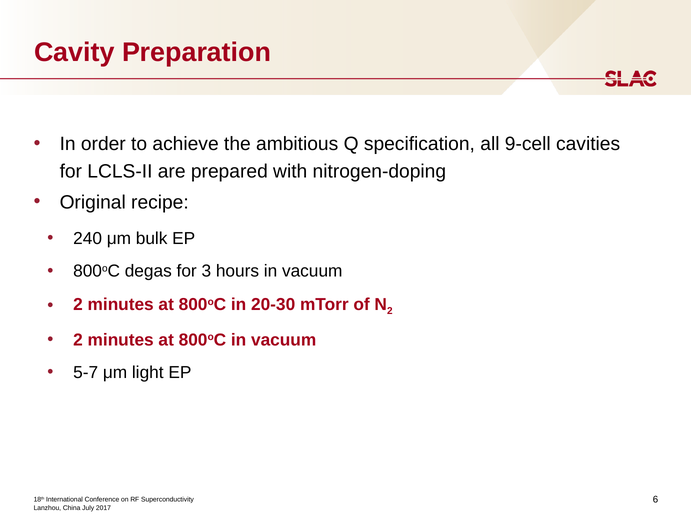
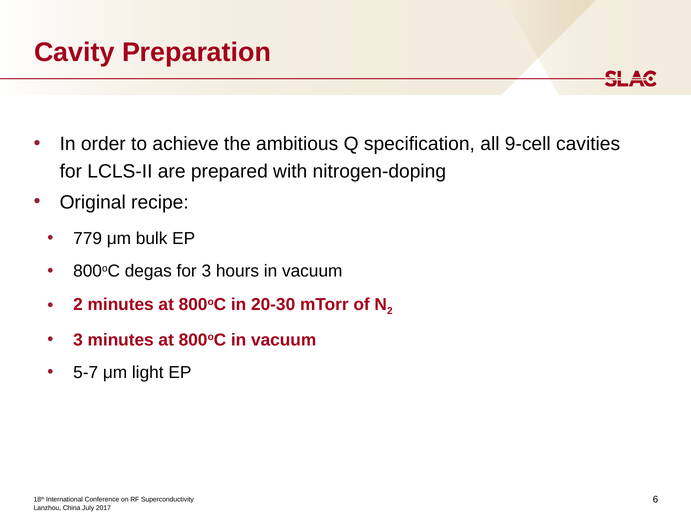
240: 240 -> 779
2 at (78, 339): 2 -> 3
